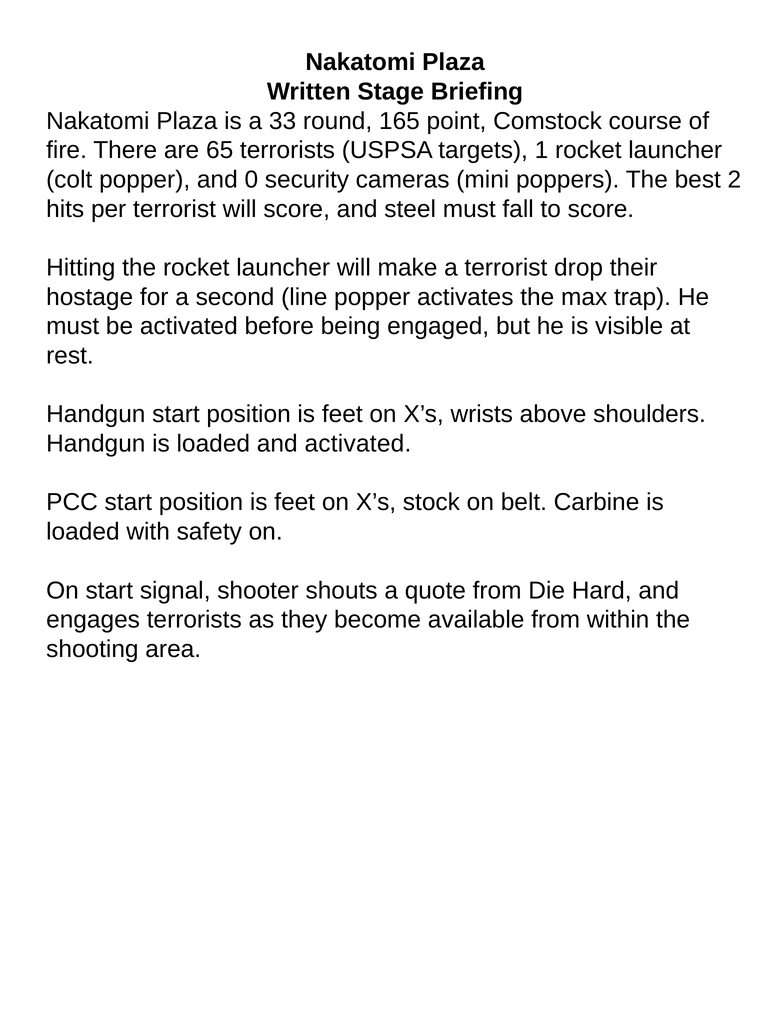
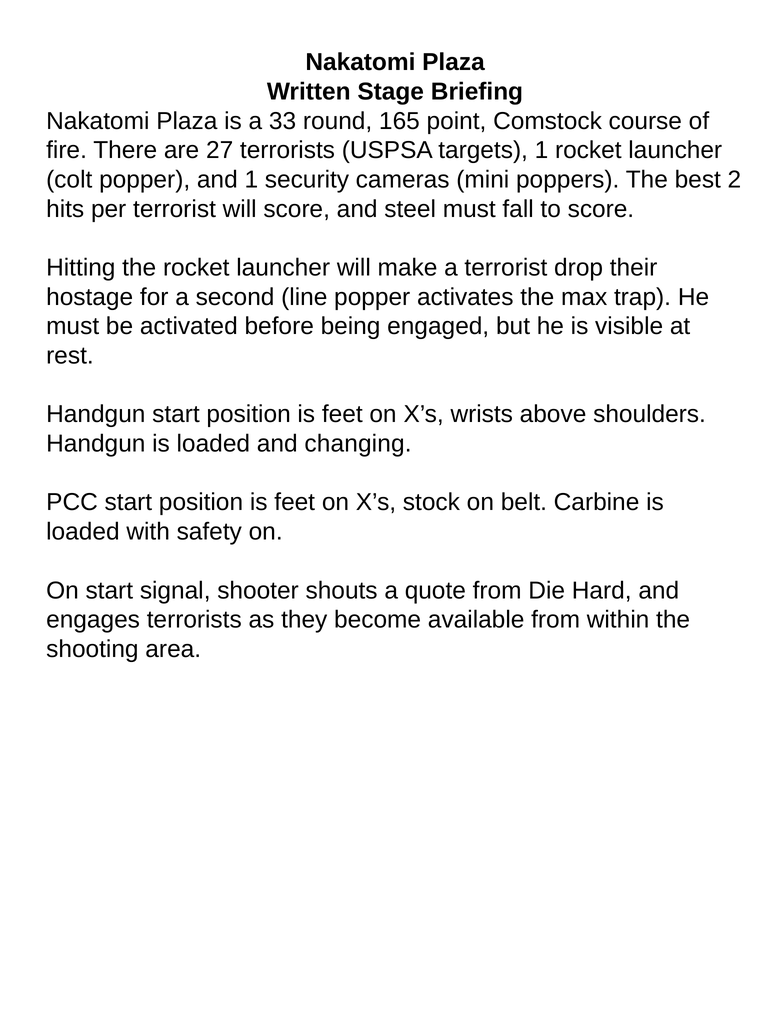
65: 65 -> 27
and 0: 0 -> 1
and activated: activated -> changing
